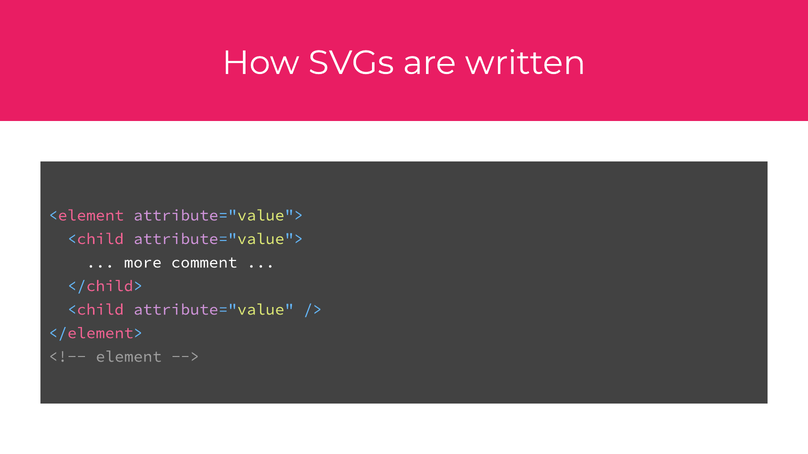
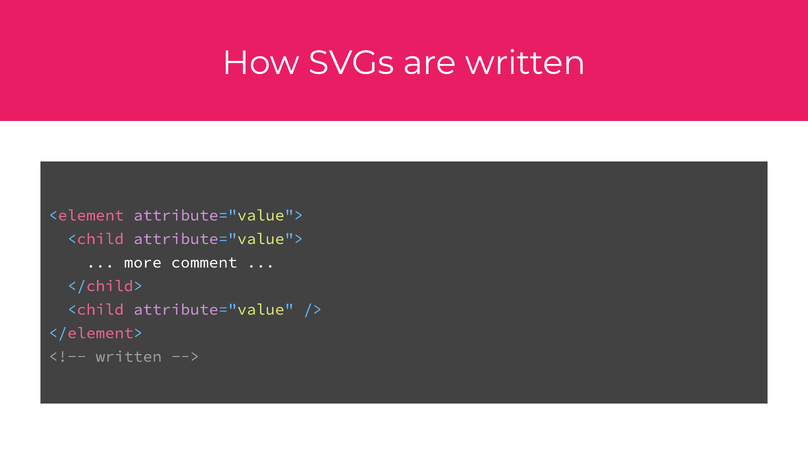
element at (129, 357): element -> written
